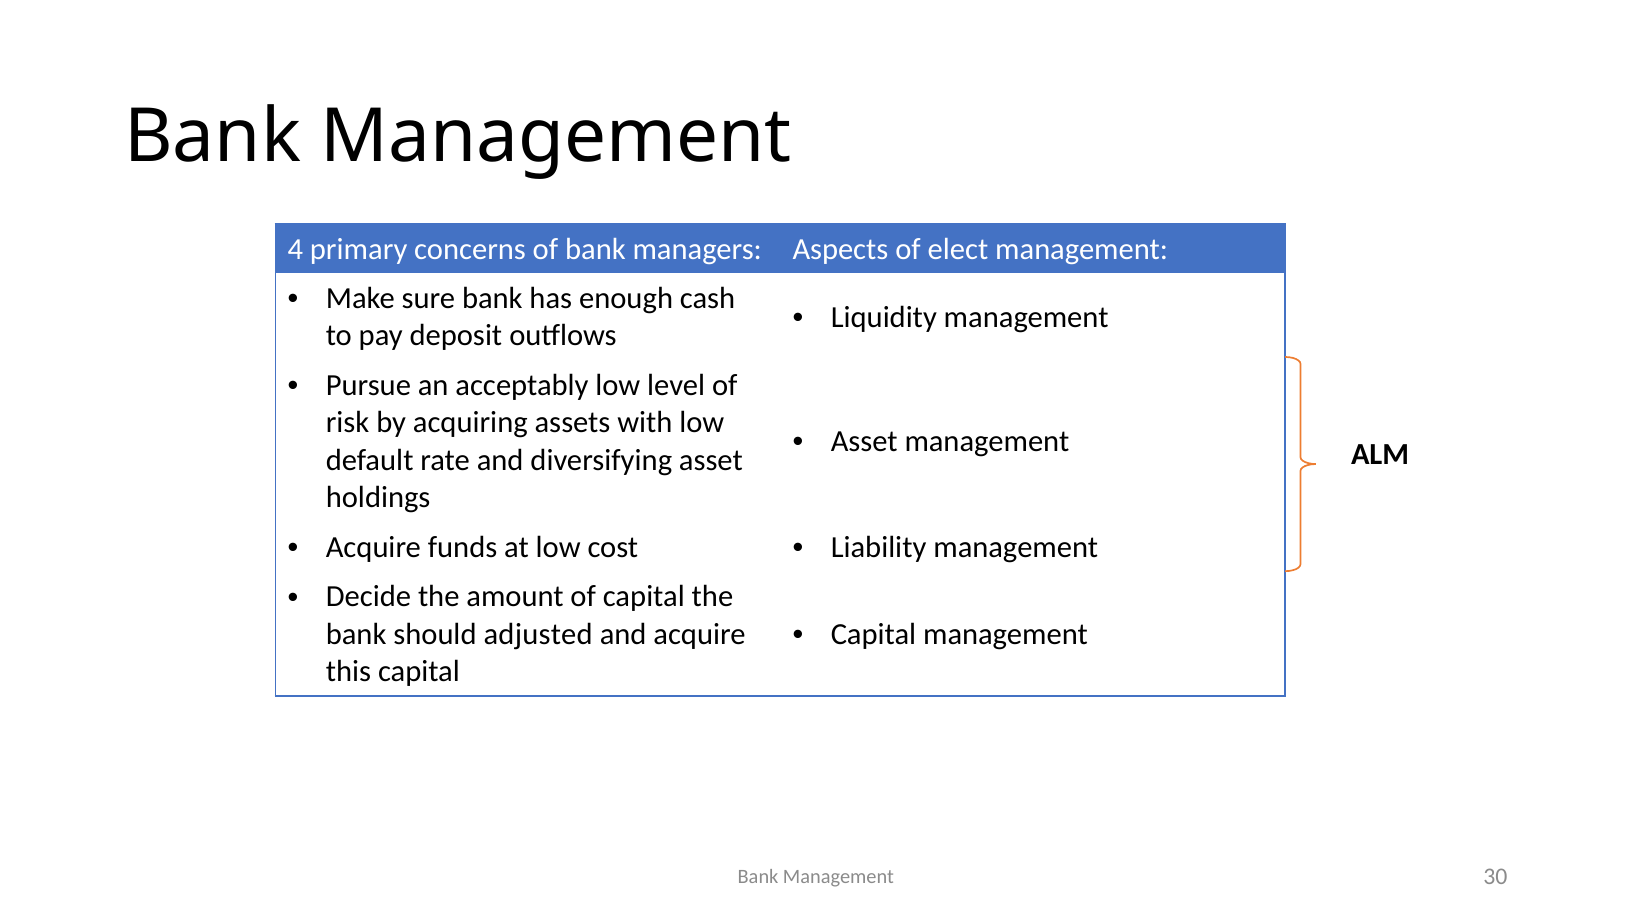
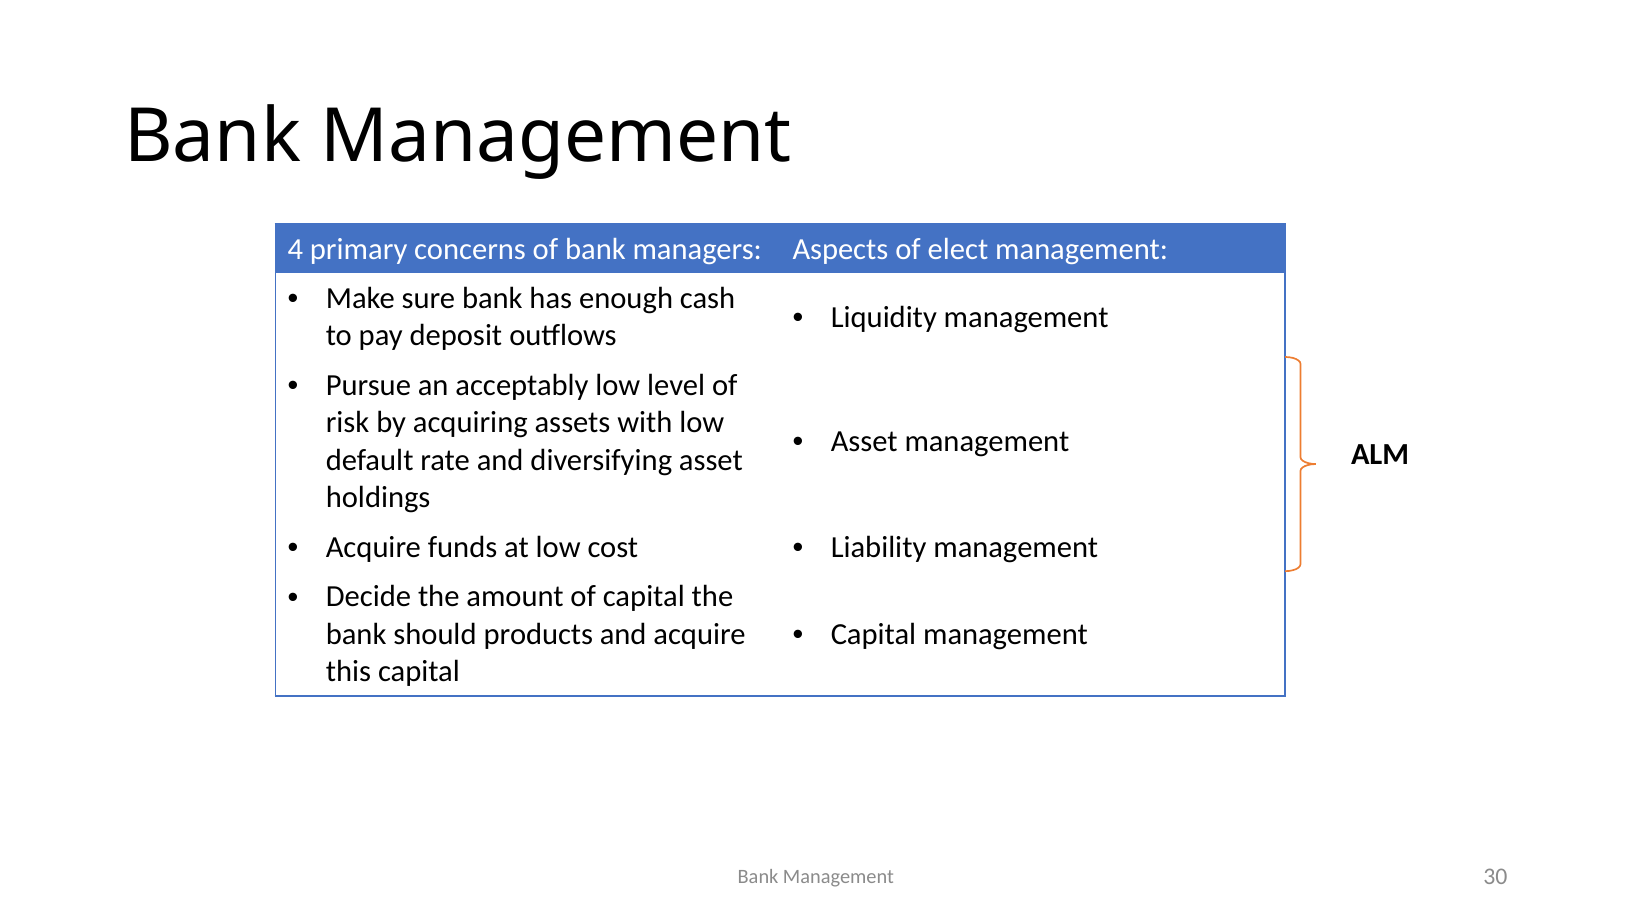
adjusted: adjusted -> products
